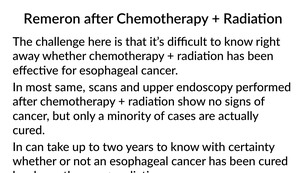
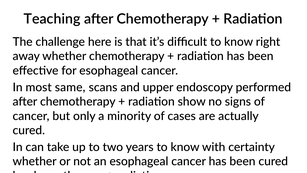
Remeron: Remeron -> Teaching
